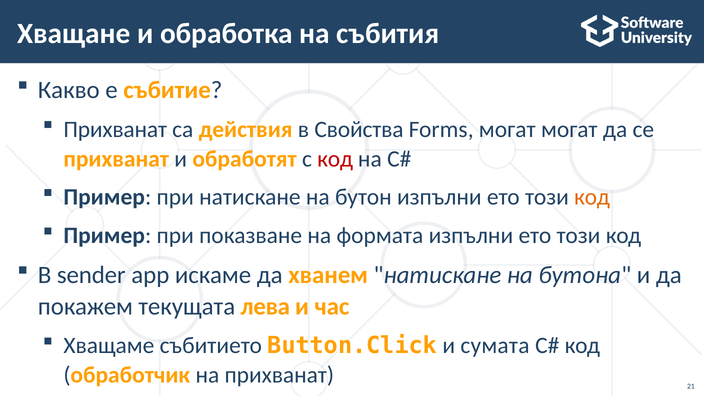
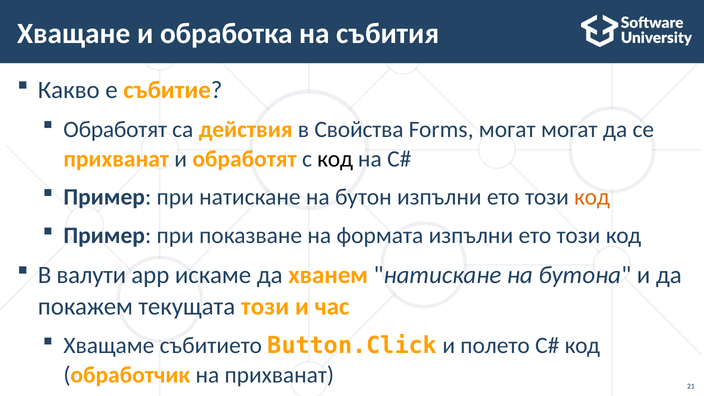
Прихванат at (115, 129): Прихванат -> Обработят
код at (335, 159) colour: red -> black
sender: sender -> валути
текущата лева: лева -> този
сумата: сумата -> полето
